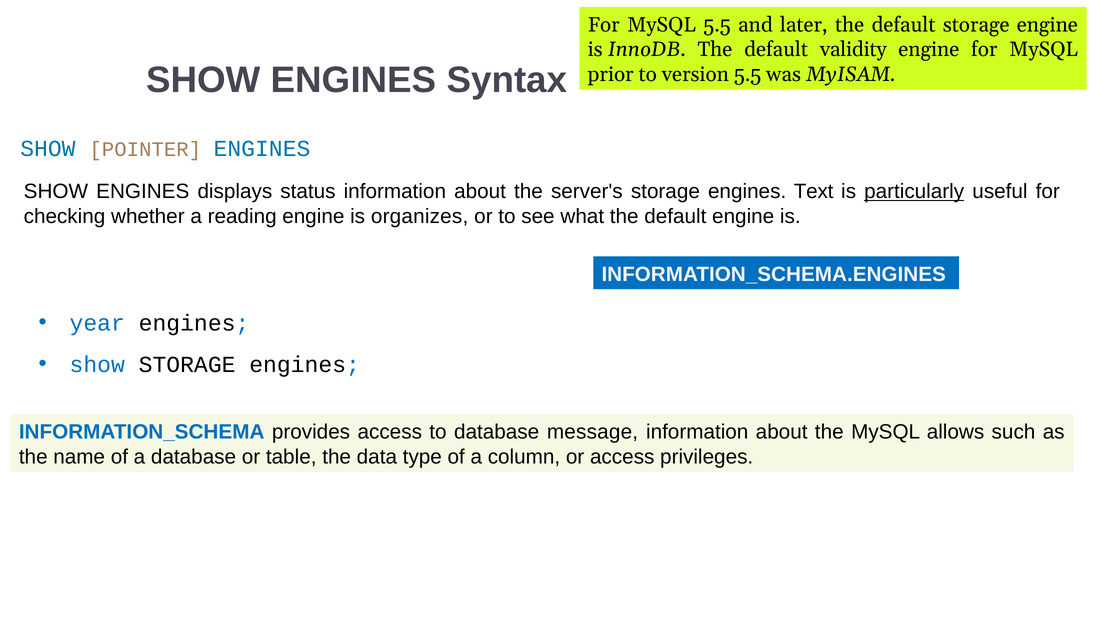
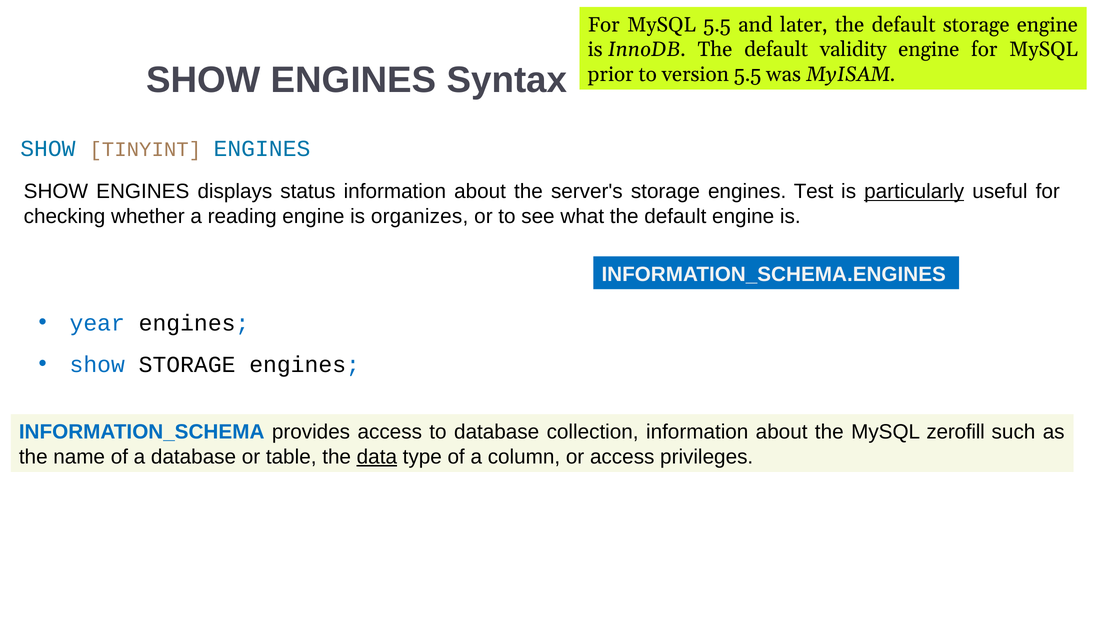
POINTER: POINTER -> TINYINT
Text: Text -> Test
message: message -> collection
allows: allows -> zerofill
data underline: none -> present
